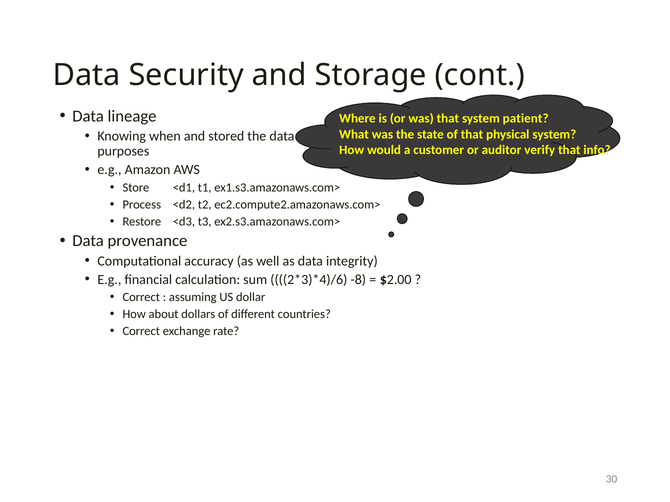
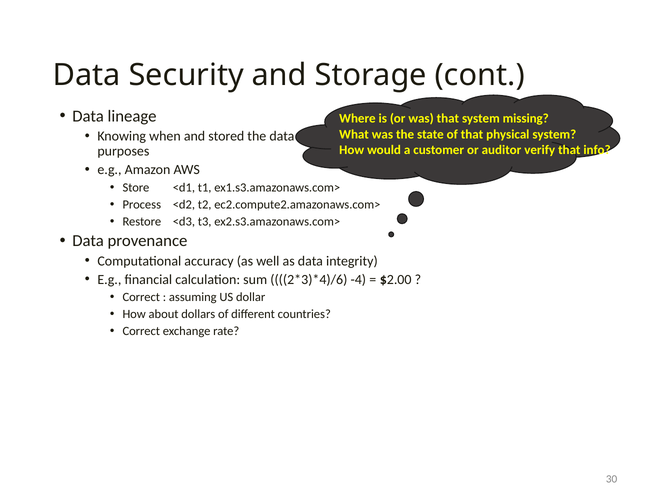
patient: patient -> missing
-8: -8 -> -4
